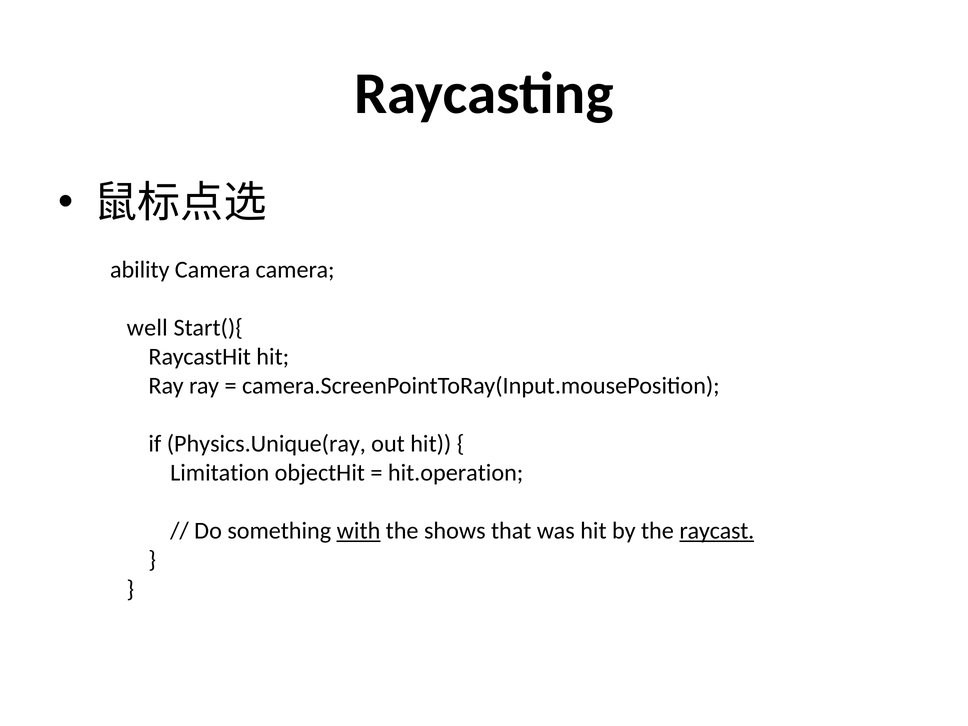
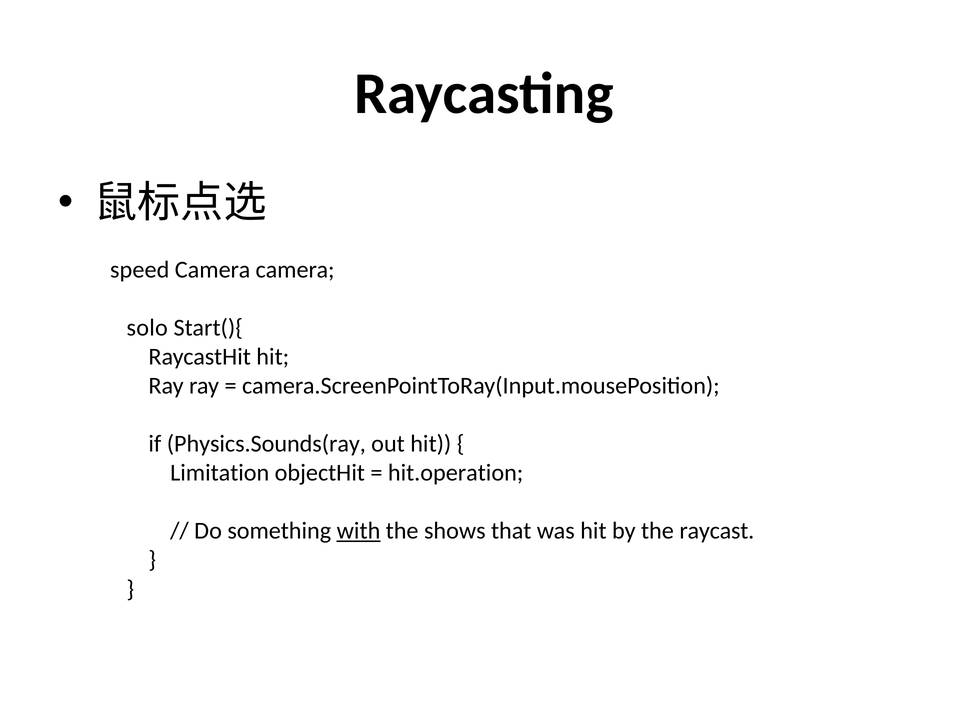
ability: ability -> speed
well: well -> solo
Physics.Unique(ray: Physics.Unique(ray -> Physics.Sounds(ray
raycast underline: present -> none
